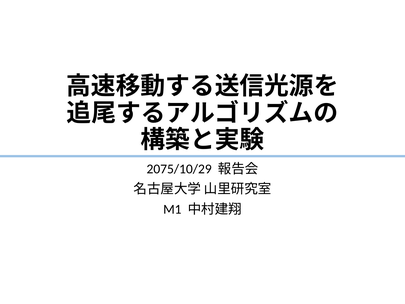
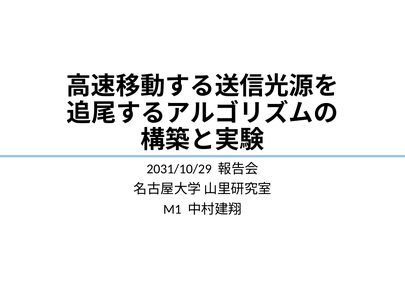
2075/10/29: 2075/10/29 -> 2031/10/29
